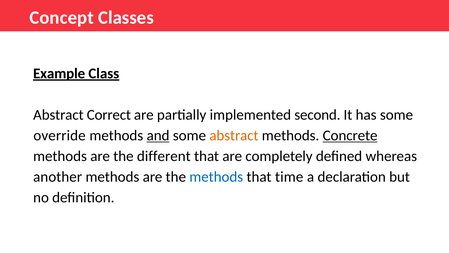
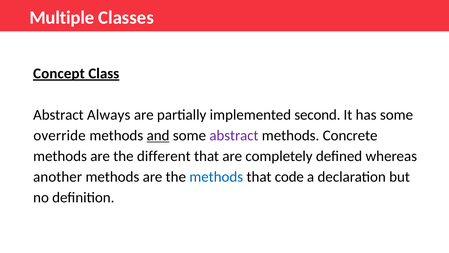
Concept: Concept -> Multiple
Example: Example -> Concept
Correct: Correct -> Always
abstract at (234, 135) colour: orange -> purple
Concrete underline: present -> none
time: time -> code
